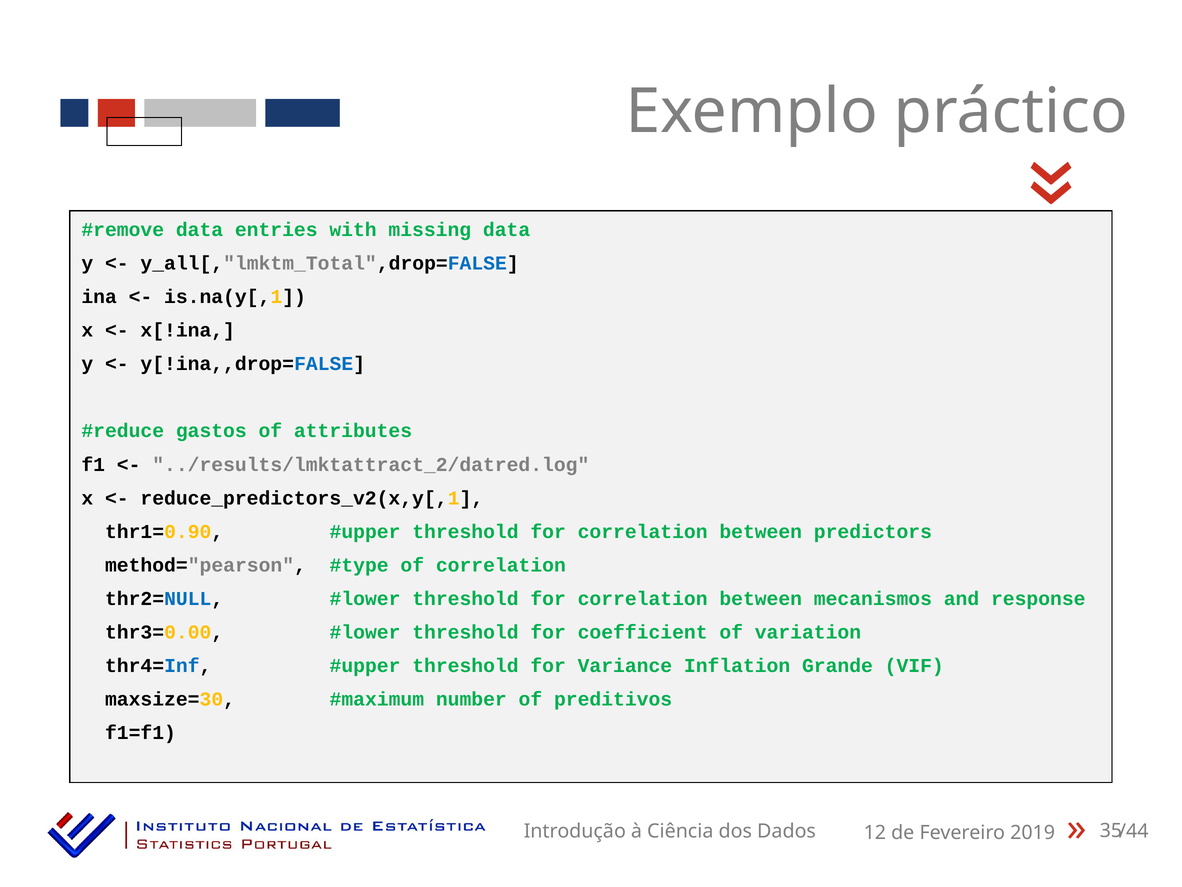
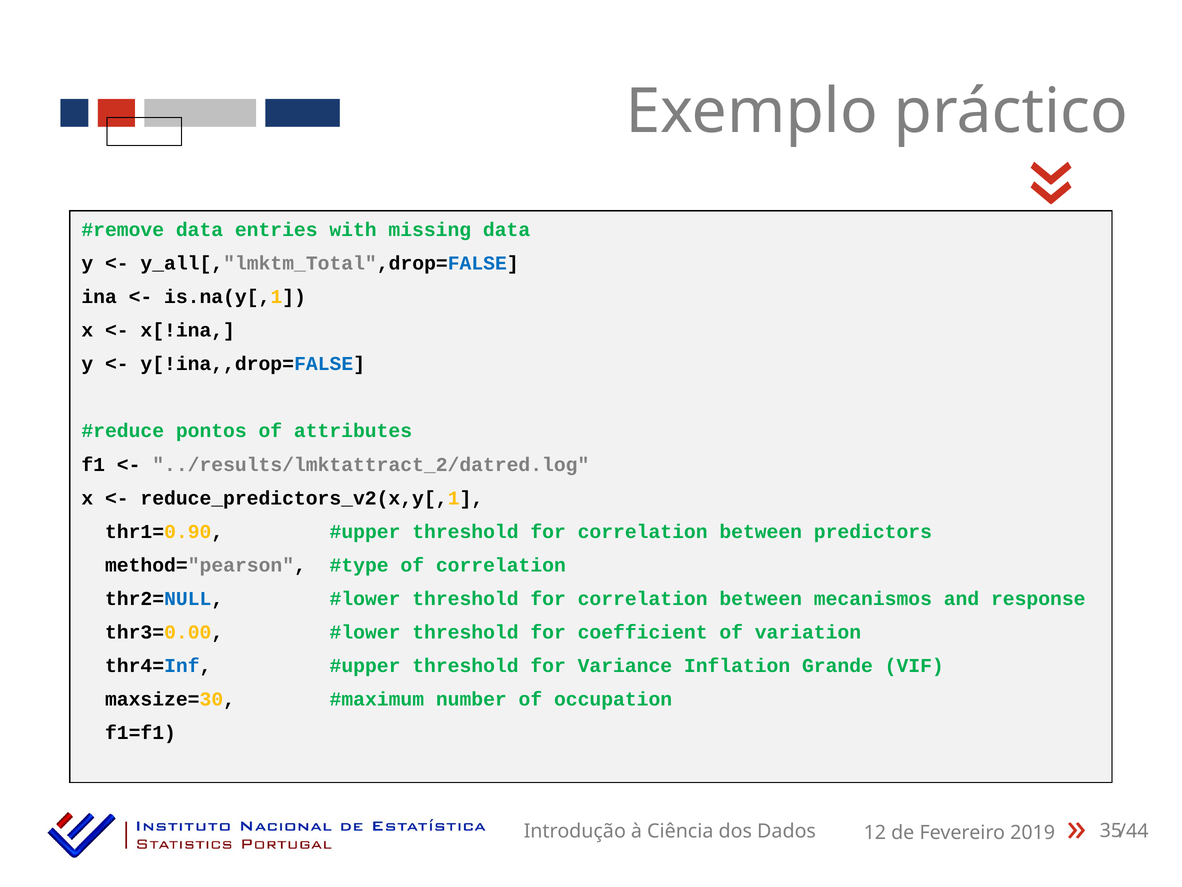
gastos: gastos -> pontos
preditivos: preditivos -> occupation
